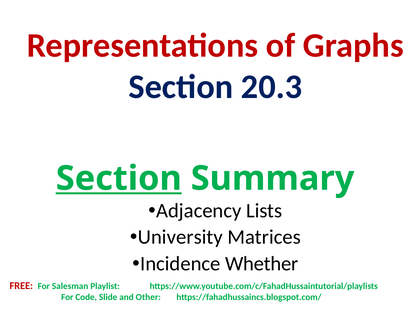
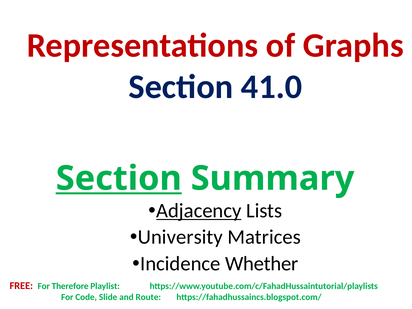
20.3: 20.3 -> 41.0
Adjacency underline: none -> present
Salesman: Salesman -> Therefore
Other: Other -> Route
